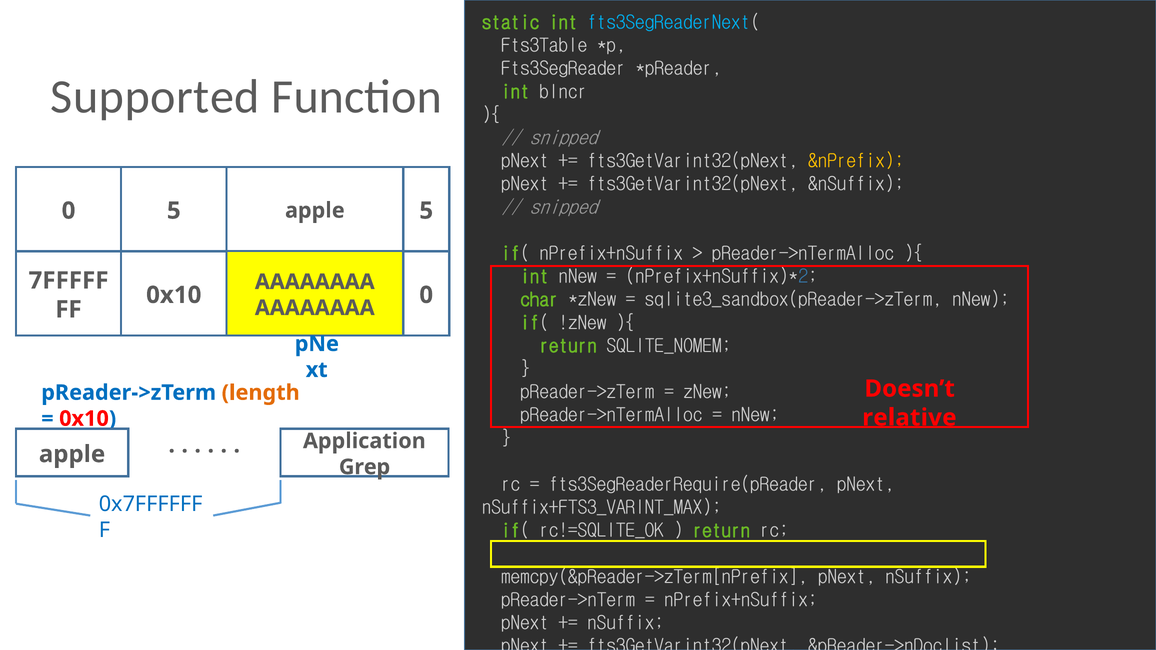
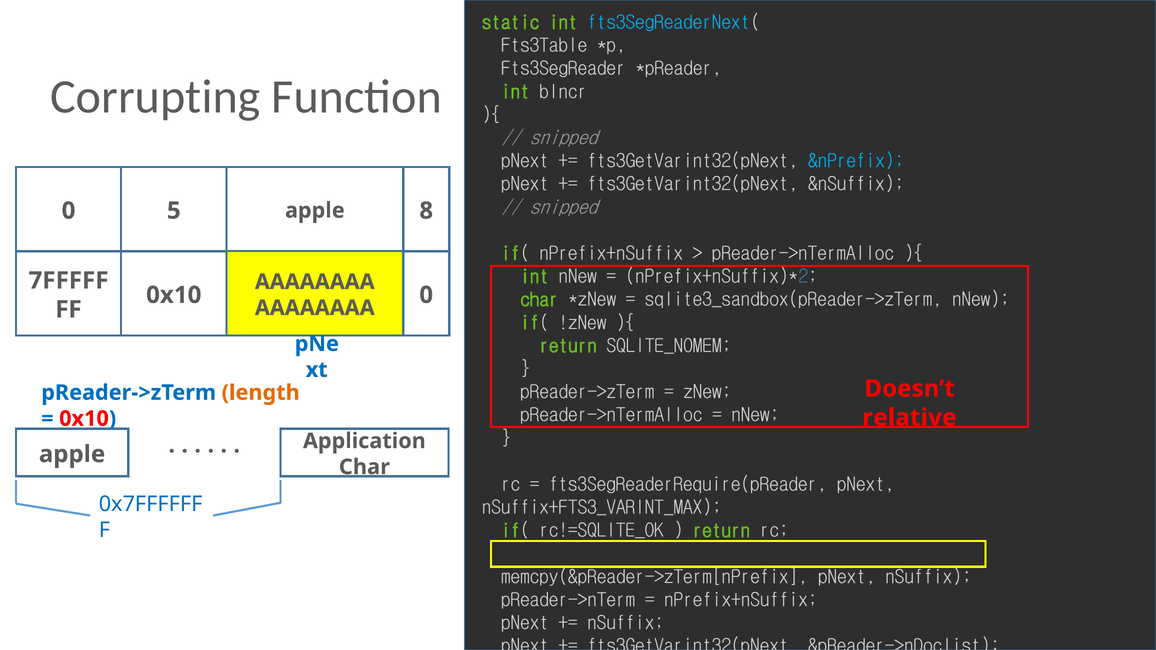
Supported: Supported -> Corrupting
&nPrefix colour: yellow -> light blue
apple 5: 5 -> 8
Grep at (365, 467): Grep -> Char
